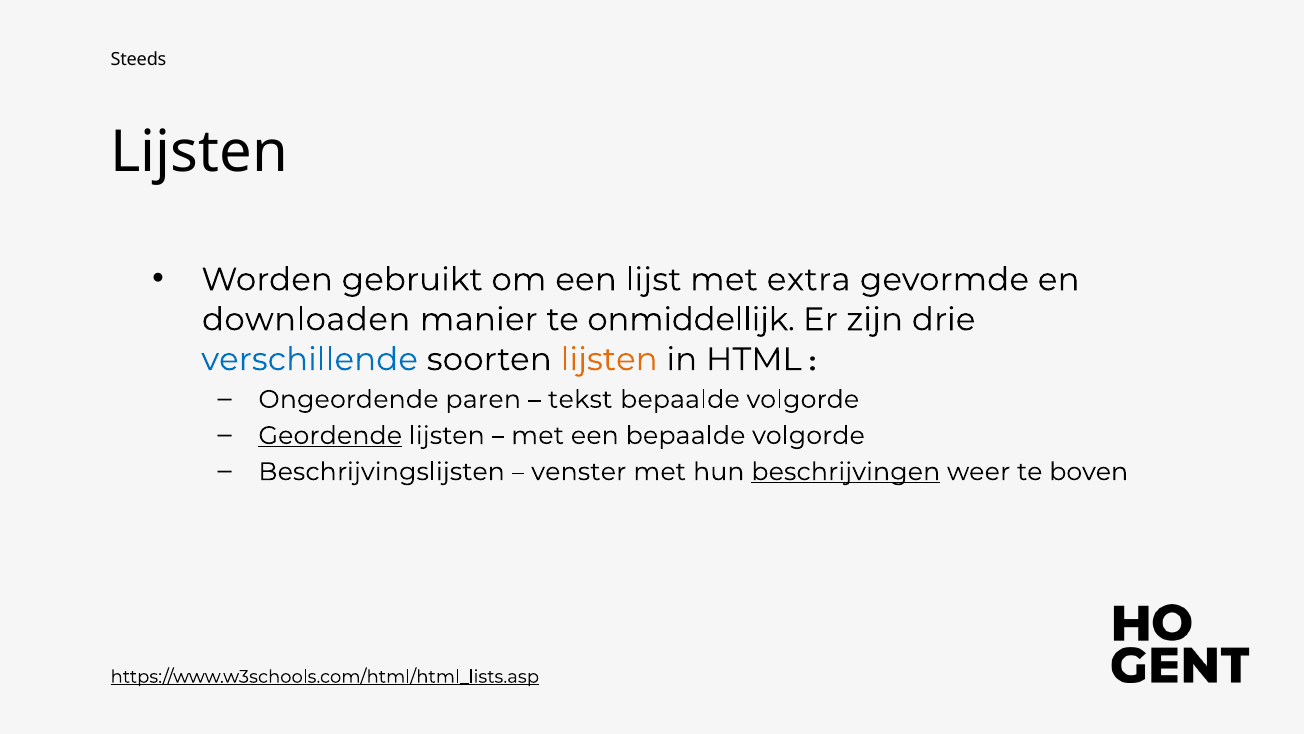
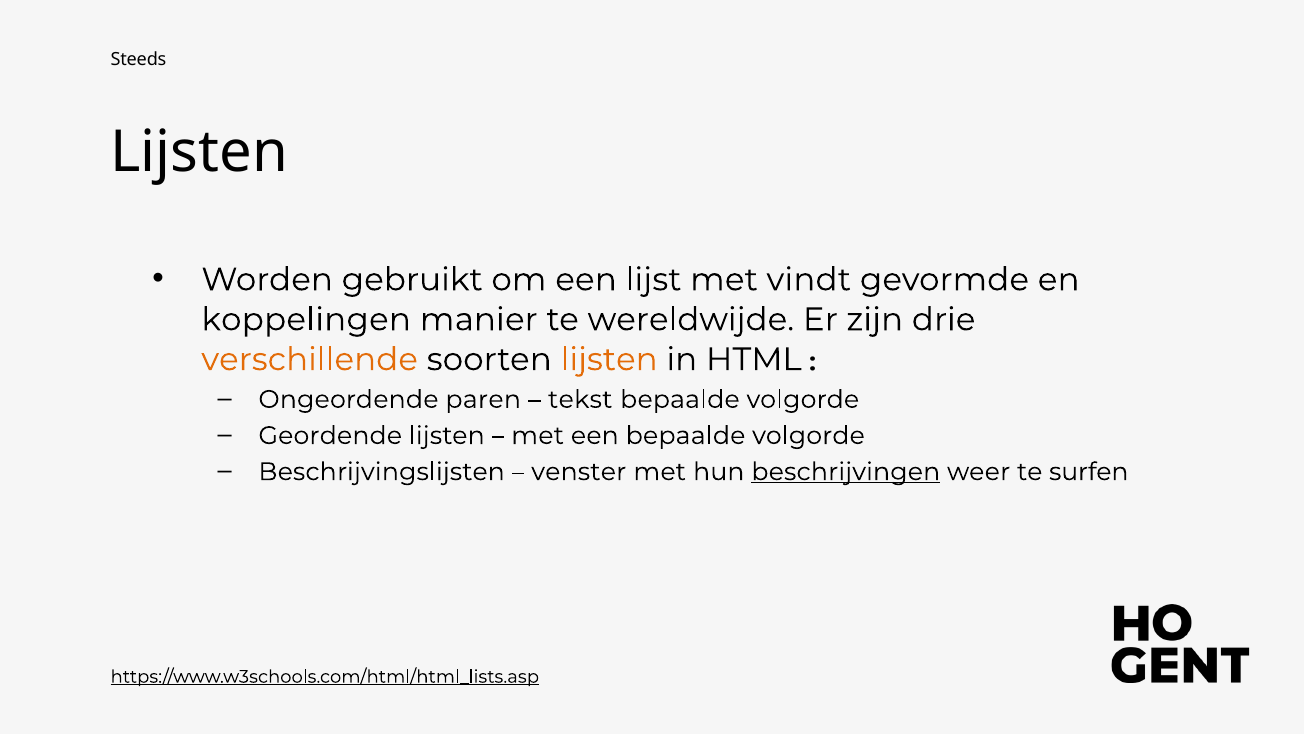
extra: extra -> vindt
downloaden: downloaden -> koppelingen
onmiddellijk: onmiddellijk -> wereldwijde
verschillende colour: blue -> orange
Geordende underline: present -> none
boven: boven -> surfen
